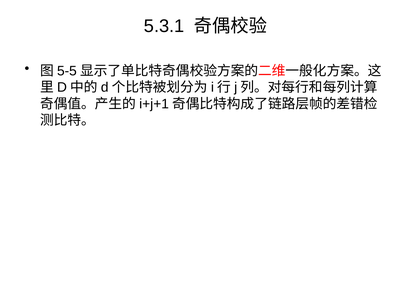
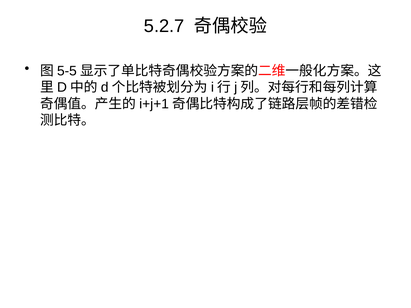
5.3.1: 5.3.1 -> 5.2.7
